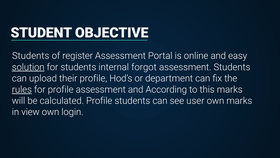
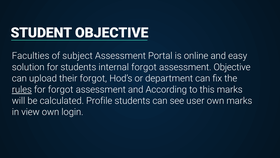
Students at (31, 56): Students -> Faculties
register: register -> subject
solution underline: present -> none
assessment Students: Students -> Objective
their profile: profile -> forgot
for profile: profile -> forgot
